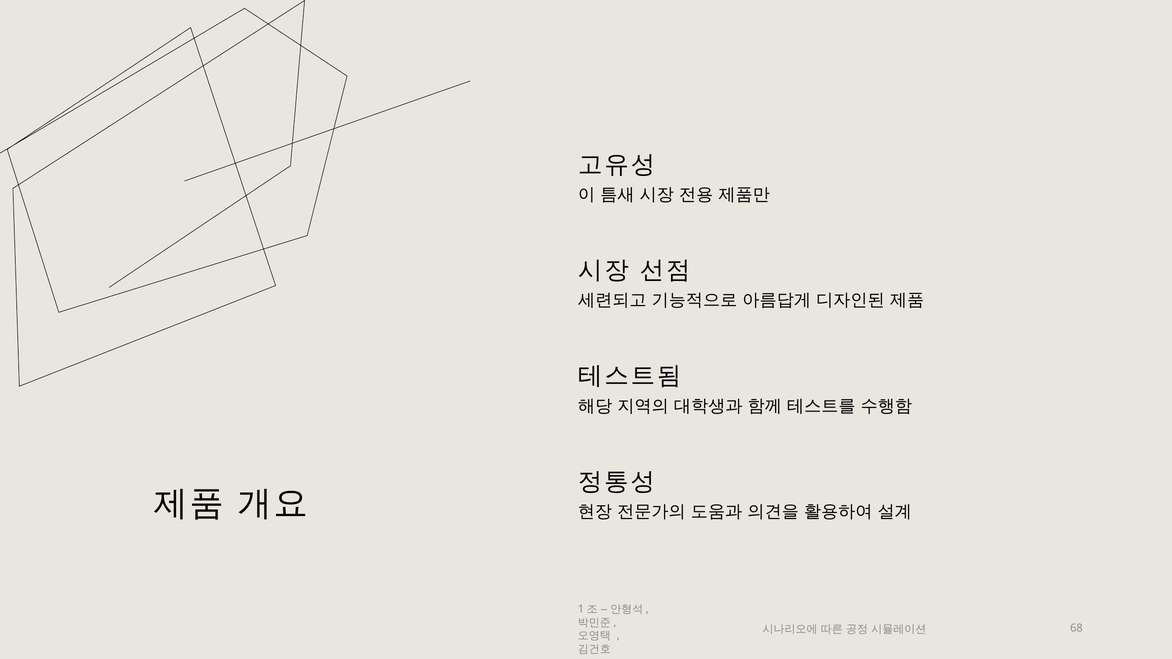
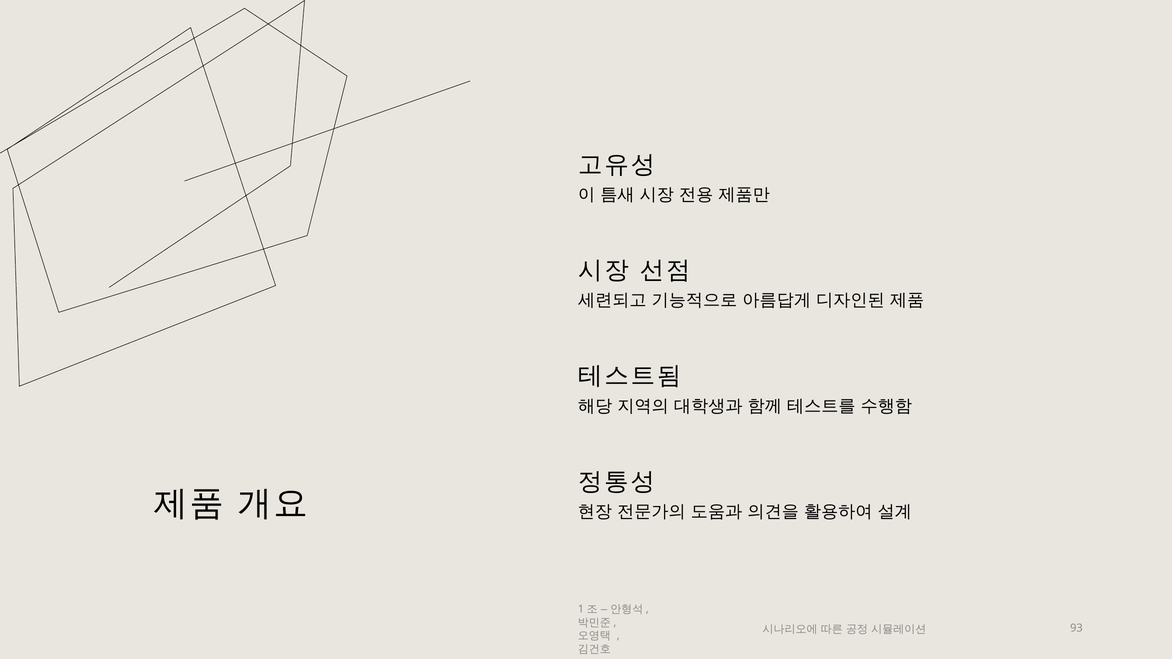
68: 68 -> 93
